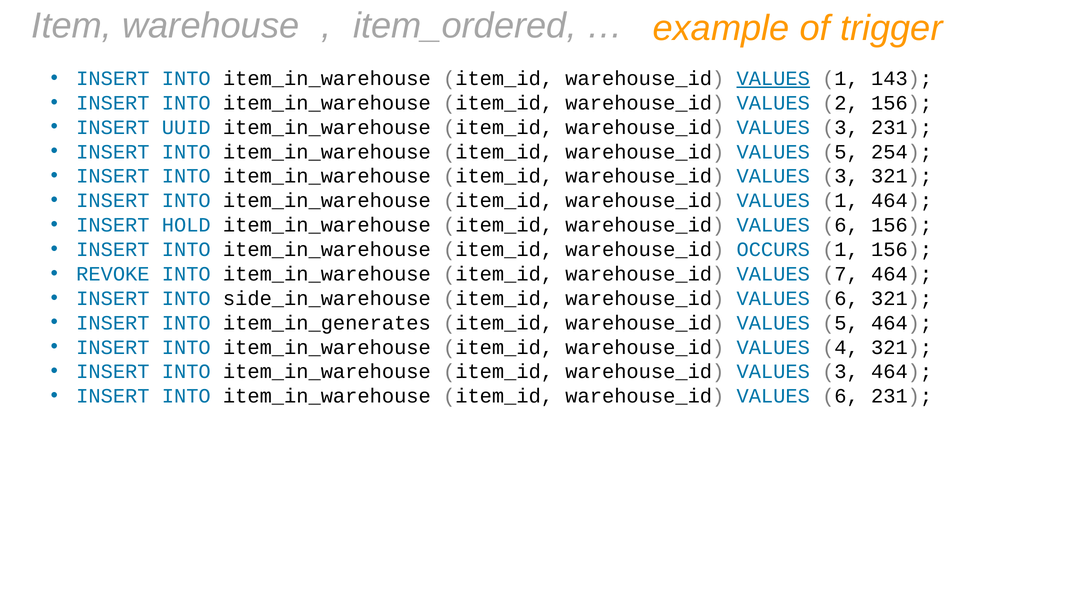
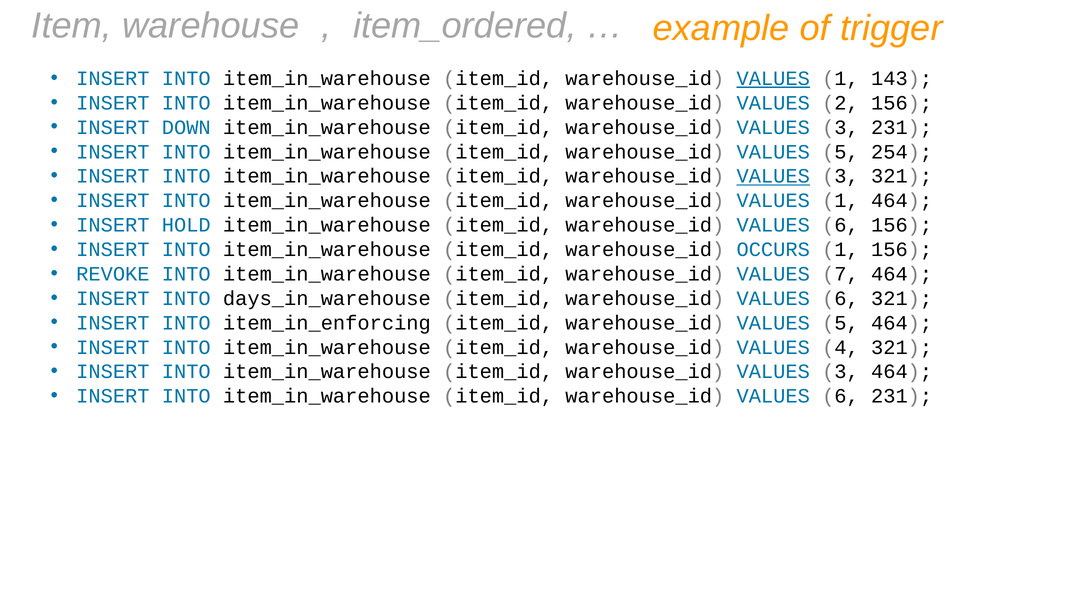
UUID: UUID -> DOWN
VALUES at (773, 176) underline: none -> present
side_in_warehouse: side_in_warehouse -> days_in_warehouse
item_in_generates: item_in_generates -> item_in_enforcing
